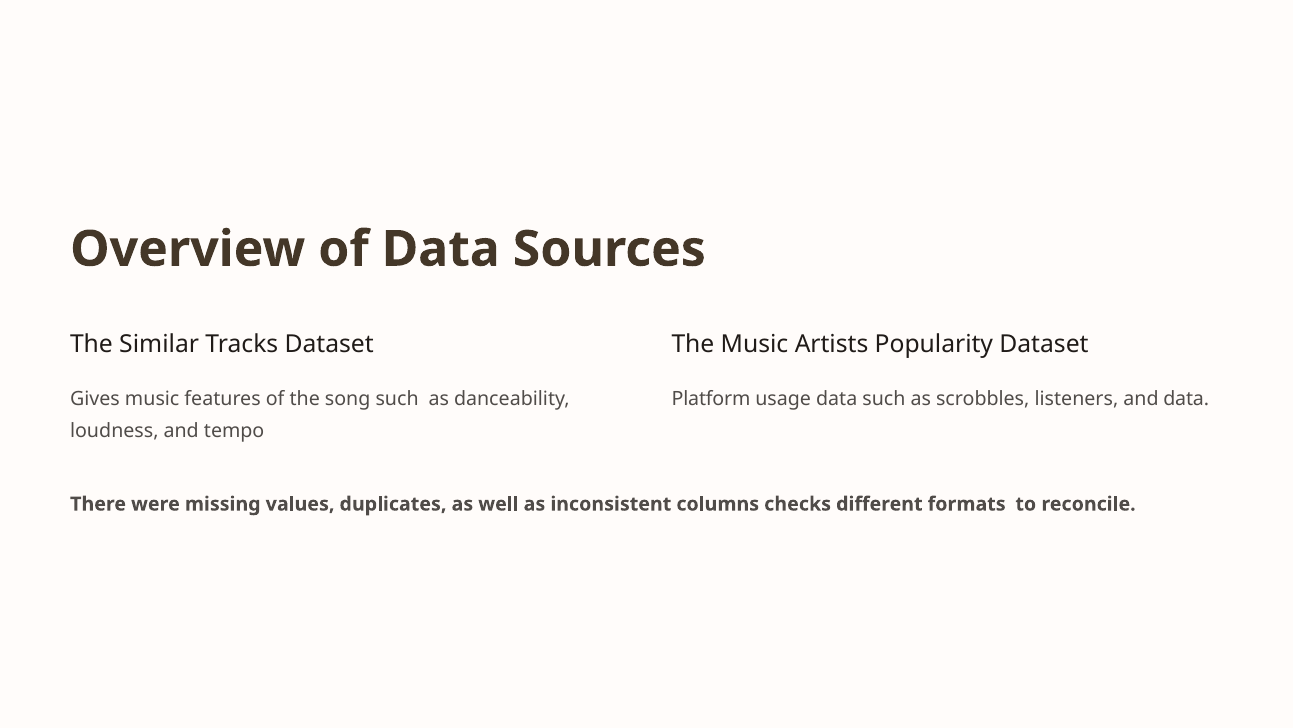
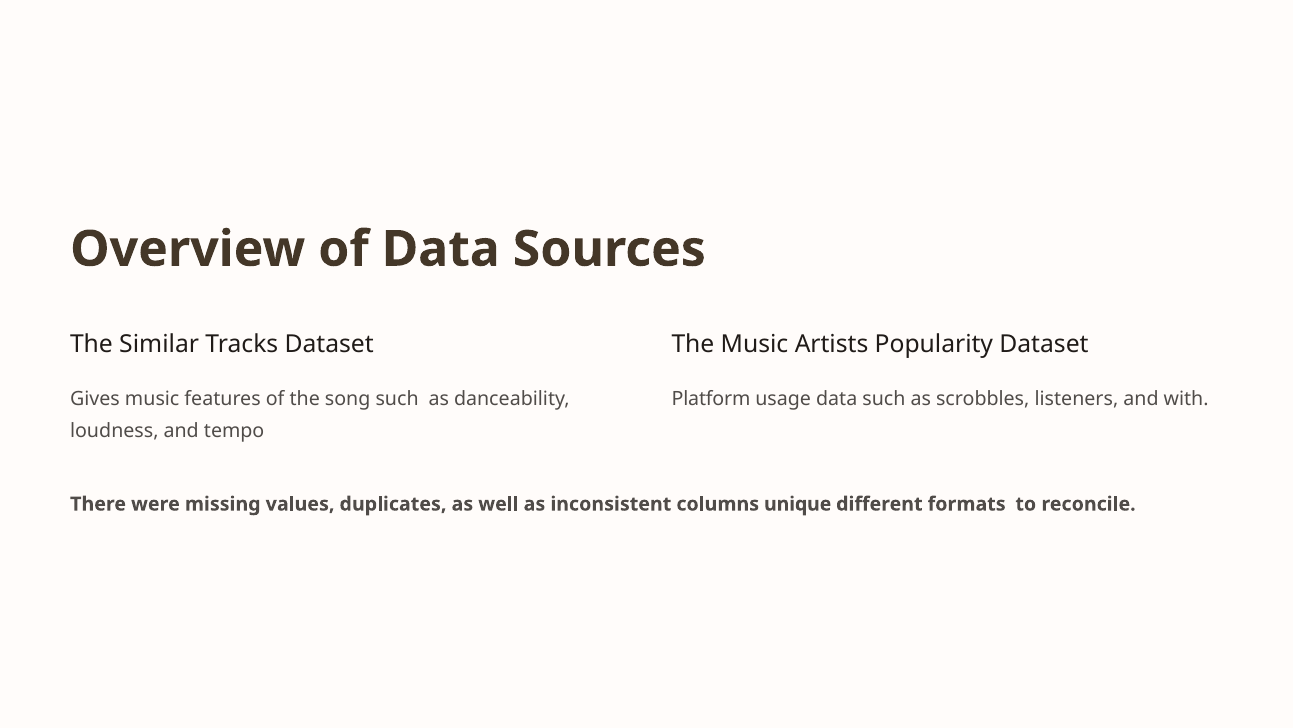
and data: data -> with
checks: checks -> unique
